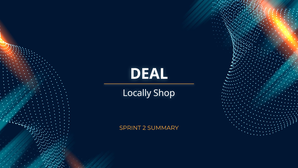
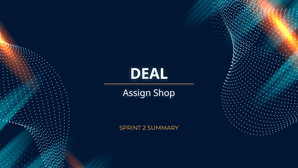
Locally: Locally -> Assign
